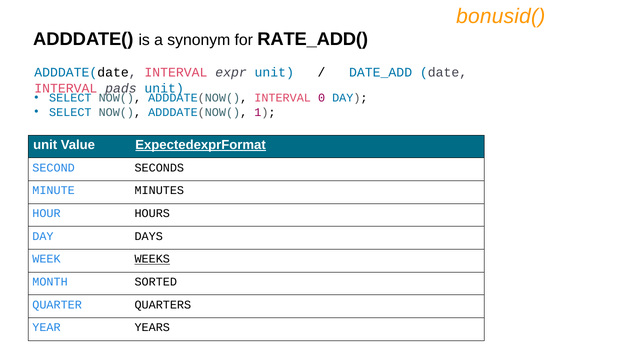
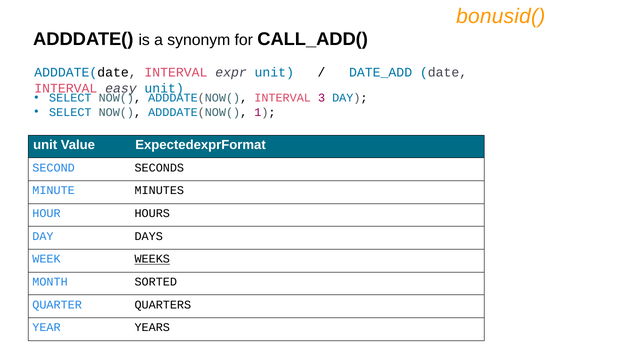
RATE_ADD(: RATE_ADD( -> CALL_ADD(
pads: pads -> easy
0: 0 -> 3
ExpectedexprFormat underline: present -> none
